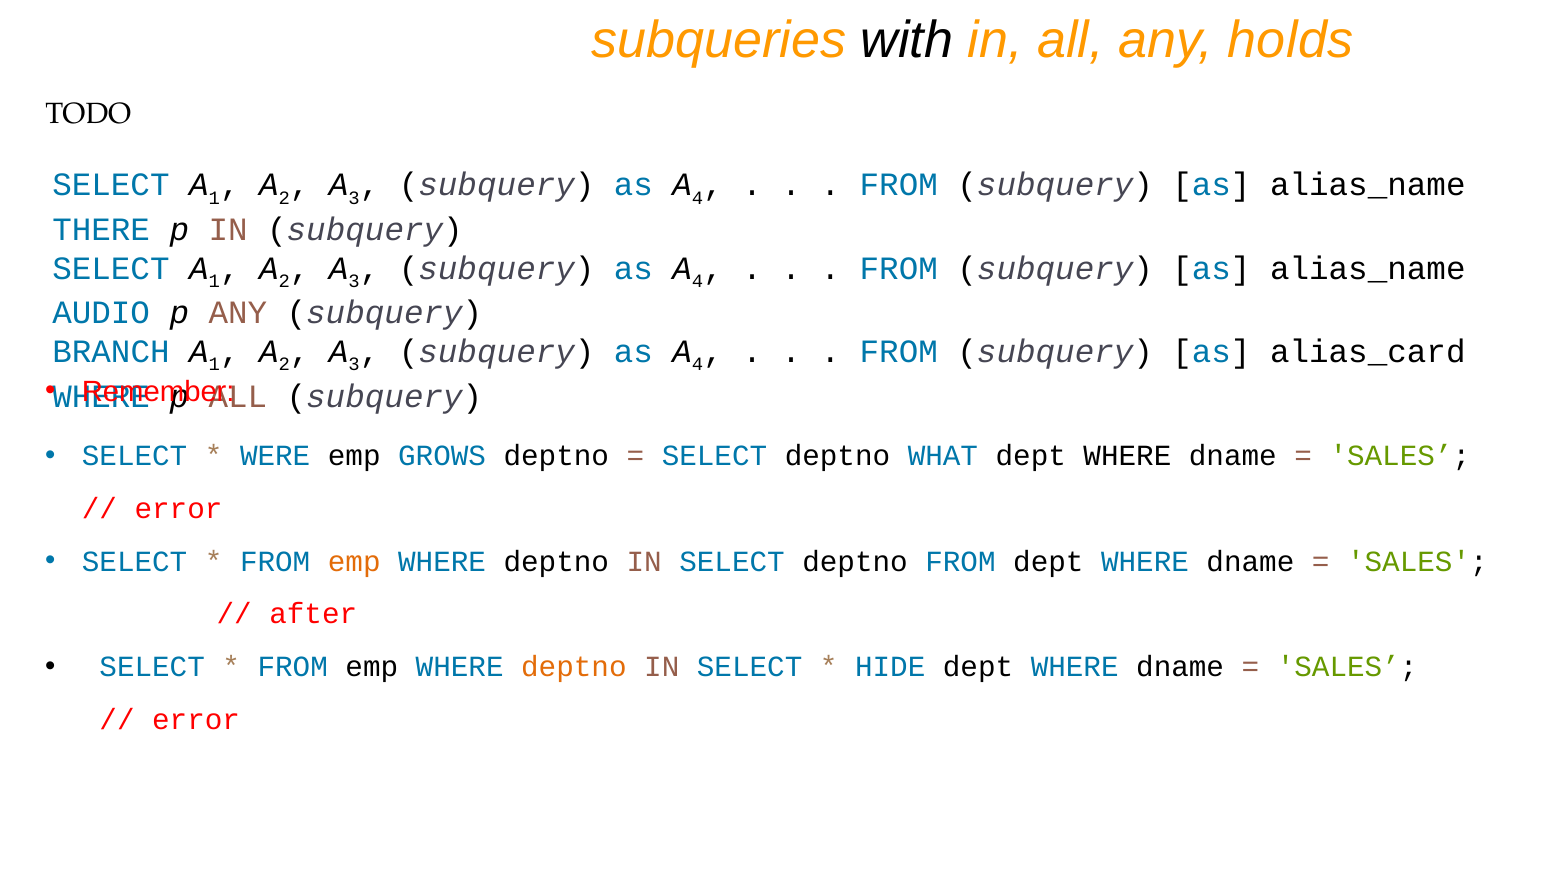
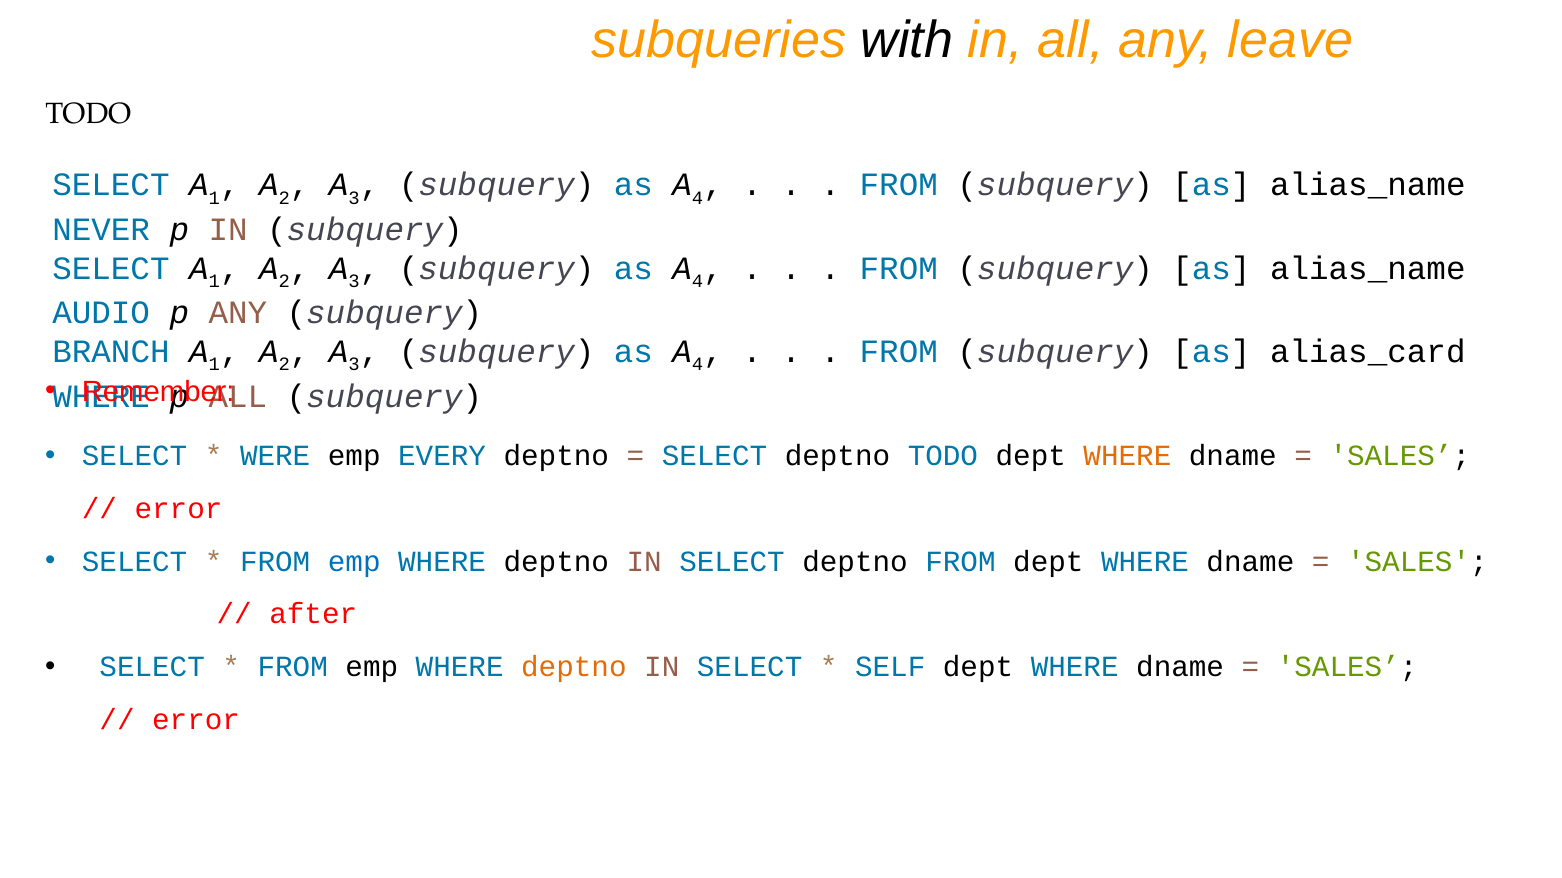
holds: holds -> leave
THERE: THERE -> NEVER
GROWS: GROWS -> EVERY
deptno WHAT: WHAT -> TODO
WHERE at (1127, 457) colour: black -> orange
emp at (354, 562) colour: orange -> blue
HIDE: HIDE -> SELF
